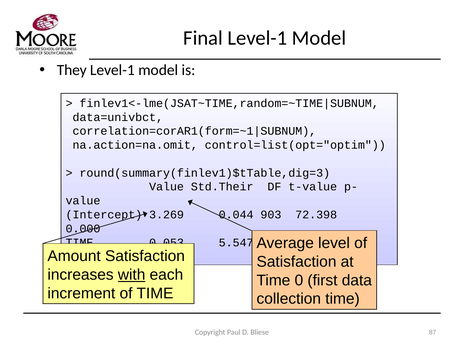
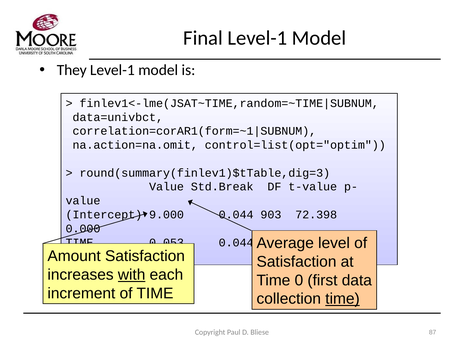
Std.Their: Std.Their -> Std.Break
3.269: 3.269 -> 9.000
5.547 at (236, 243): 5.547 -> 0.044
time at (342, 299) underline: none -> present
